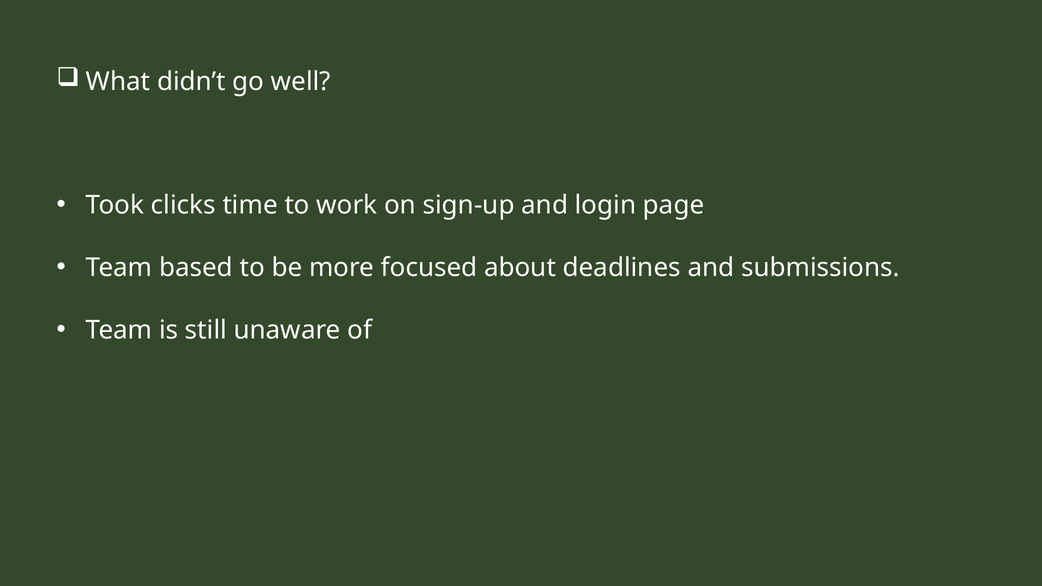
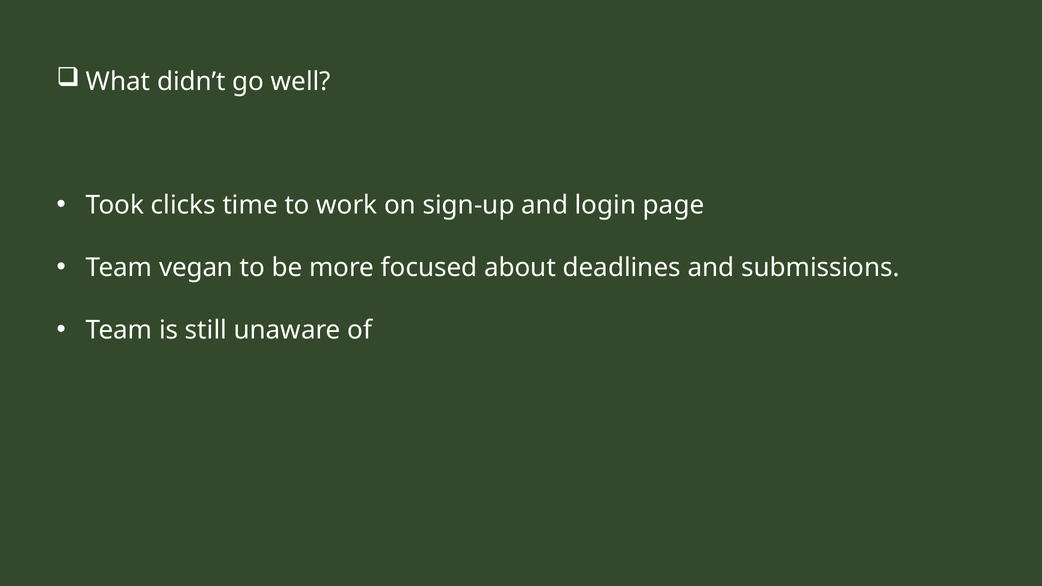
based: based -> vegan
